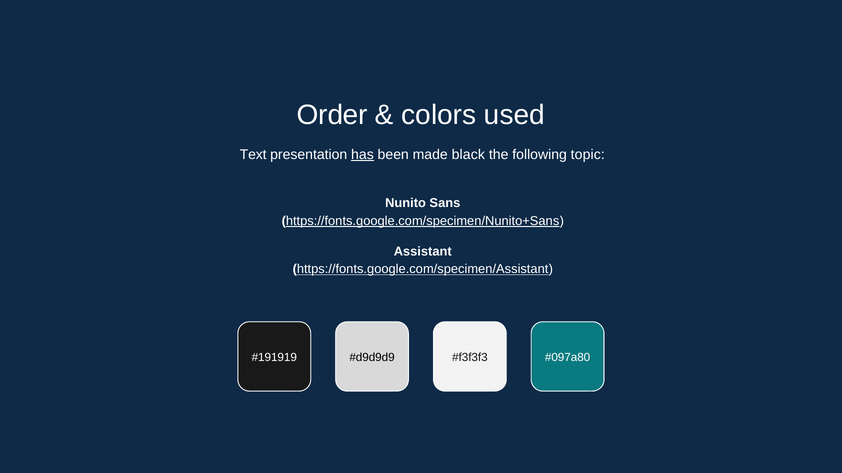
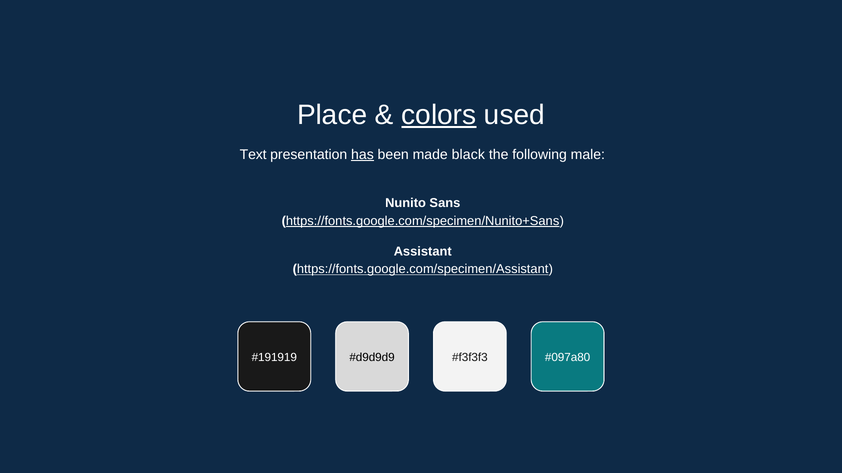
Order: Order -> Place
colors underline: none -> present
topic: topic -> male
